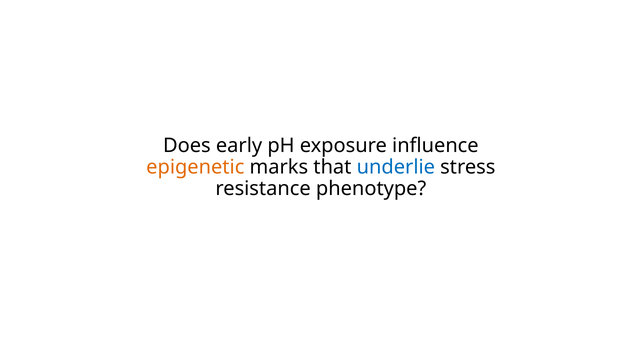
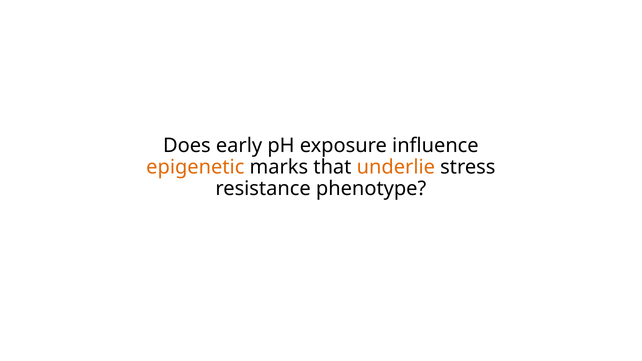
underlie colour: blue -> orange
